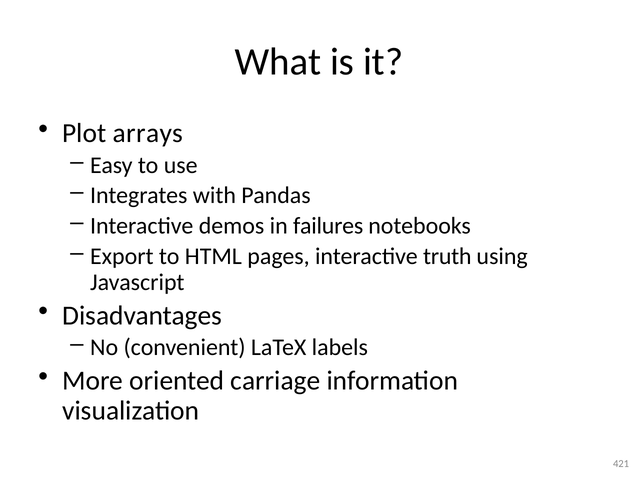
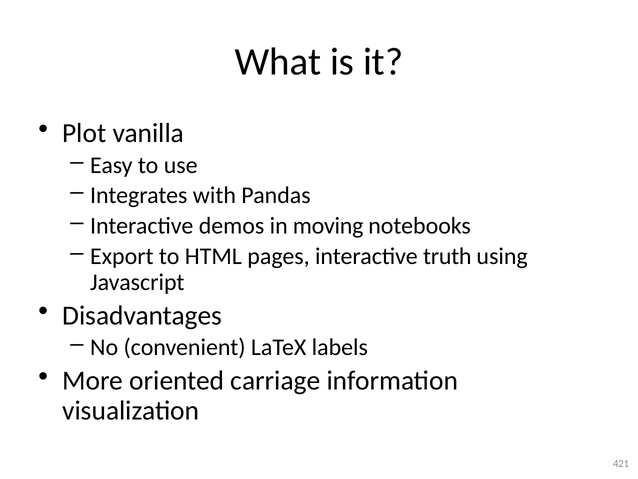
arrays: arrays -> vanilla
failures: failures -> moving
